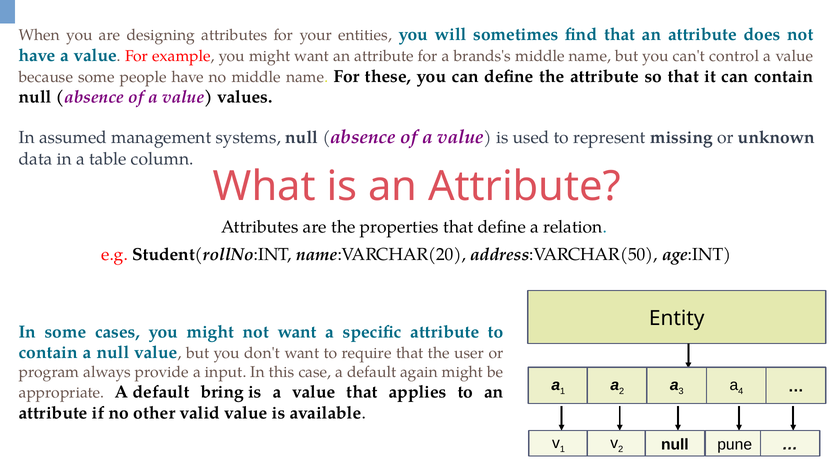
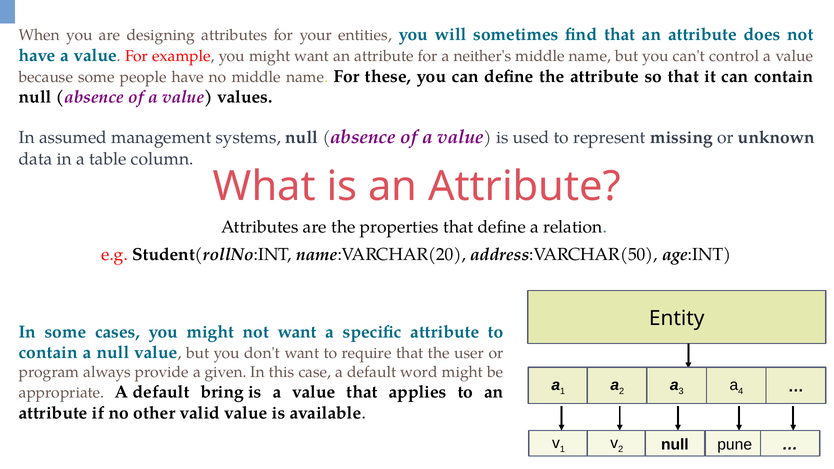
brands's: brands's -> neither's
input: input -> given
again: again -> word
